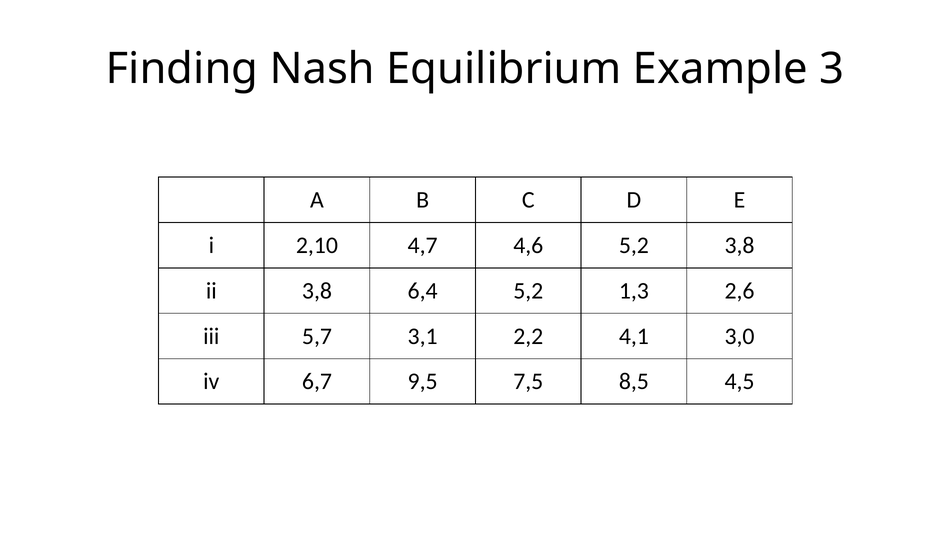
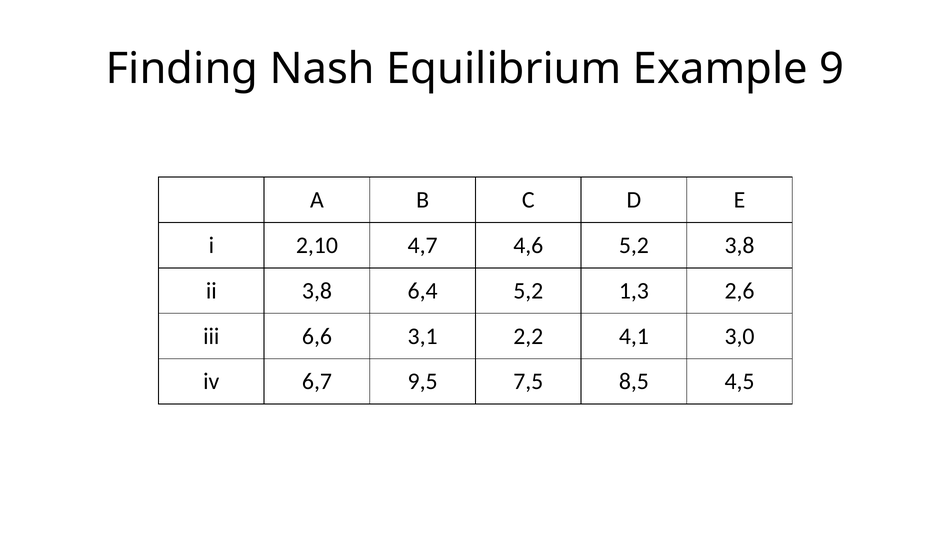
3: 3 -> 9
5,7: 5,7 -> 6,6
